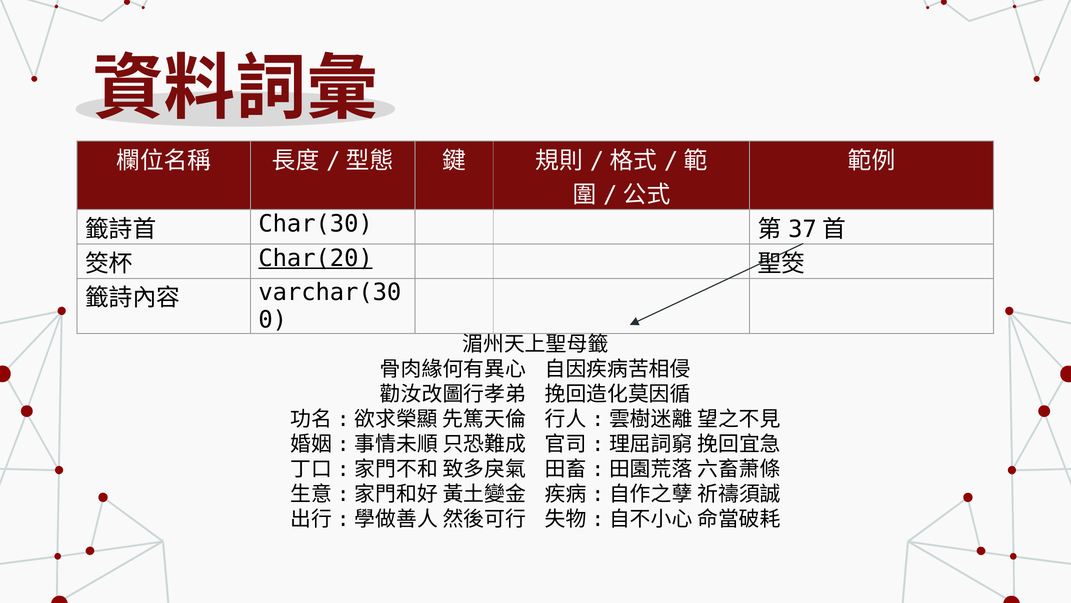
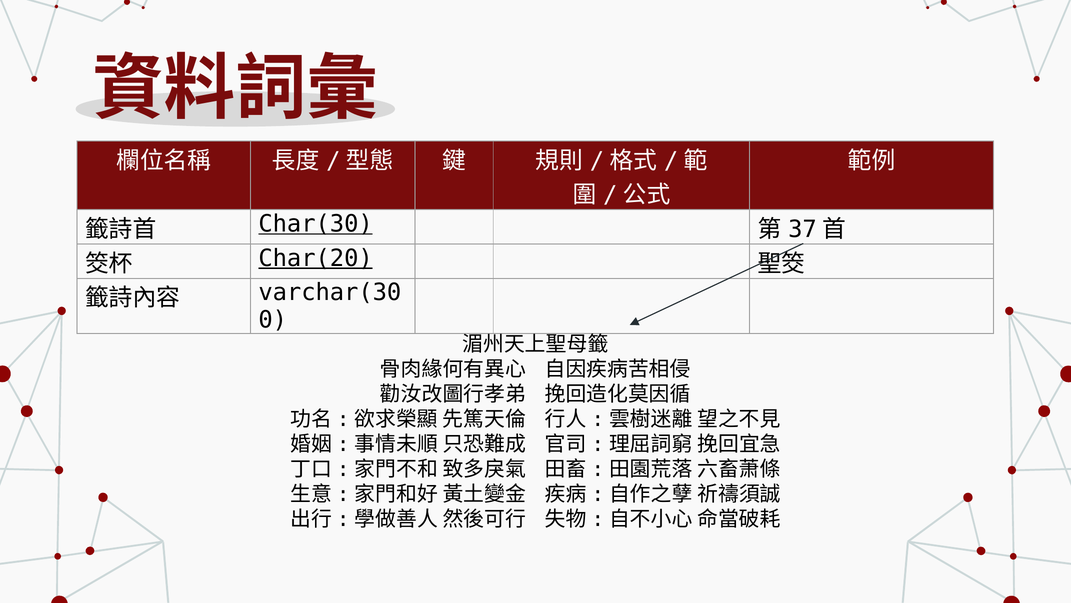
Char(30 underline: none -> present
